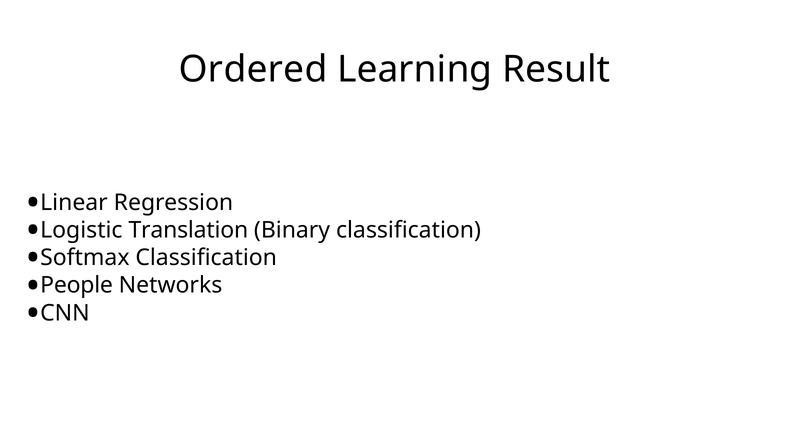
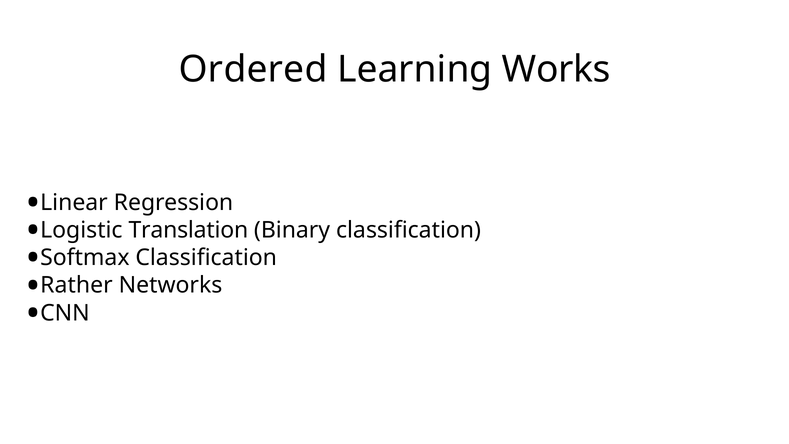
Result: Result -> Works
People: People -> Rather
